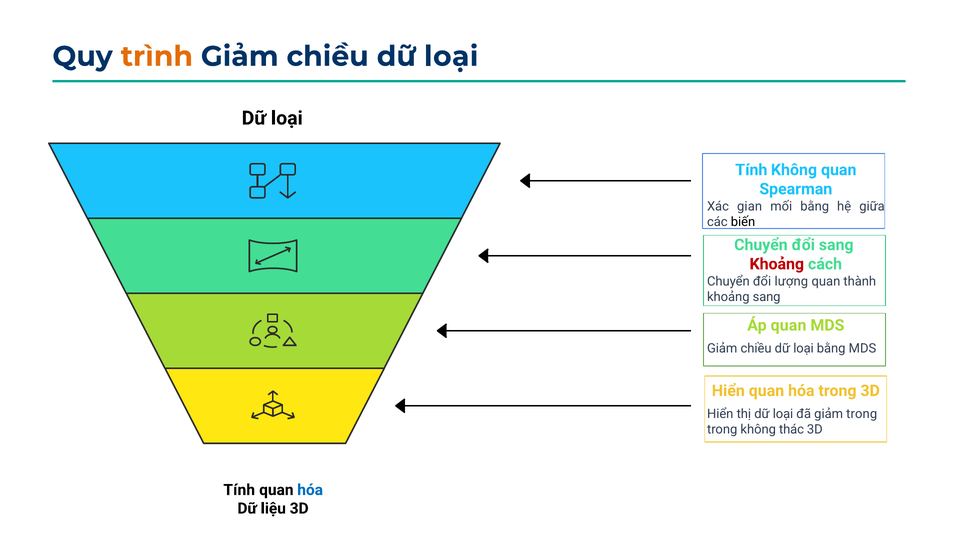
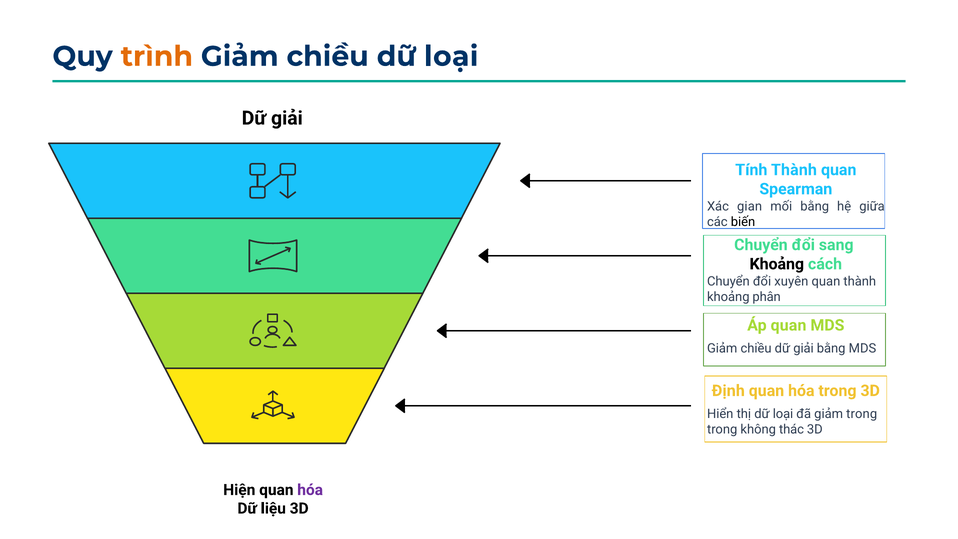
loại at (287, 118): loại -> giải
Tính Không: Không -> Thành
Khoảng at (777, 264) colour: red -> black
lượng: lượng -> xuyên
khoảng sang: sang -> phân
loại at (804, 348): loại -> giải
Hiển at (728, 391): Hiển -> Định
Tính at (239, 490): Tính -> Hiện
hóa at (310, 490) colour: blue -> purple
